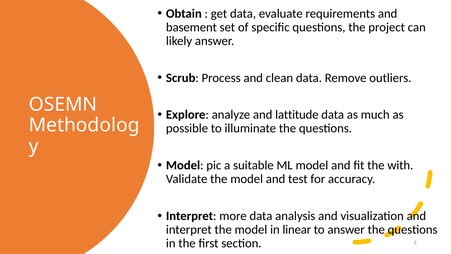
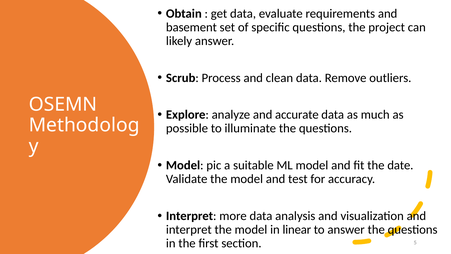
lattitude: lattitude -> accurate
with: with -> date
